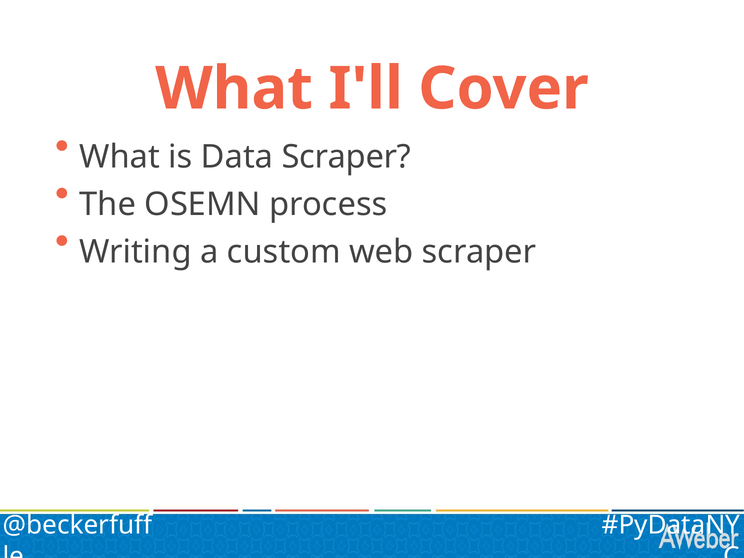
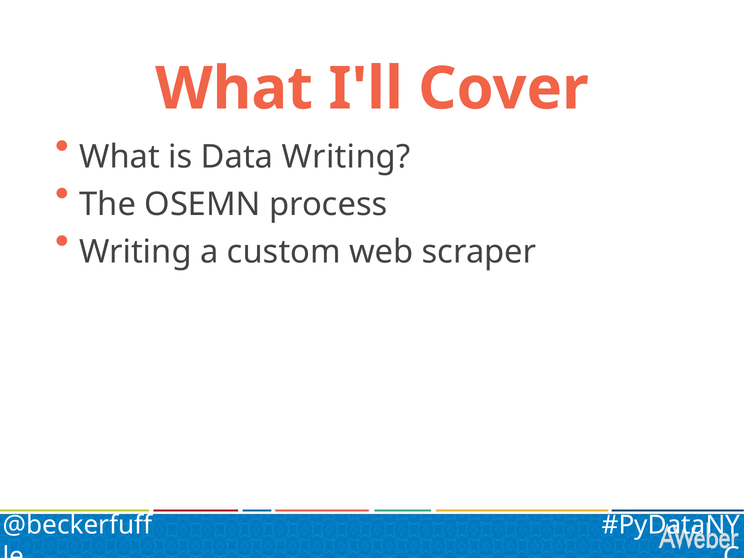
Data Scraper: Scraper -> Writing
